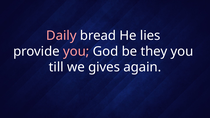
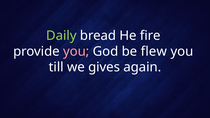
Daily colour: pink -> light green
lies: lies -> fire
they: they -> flew
